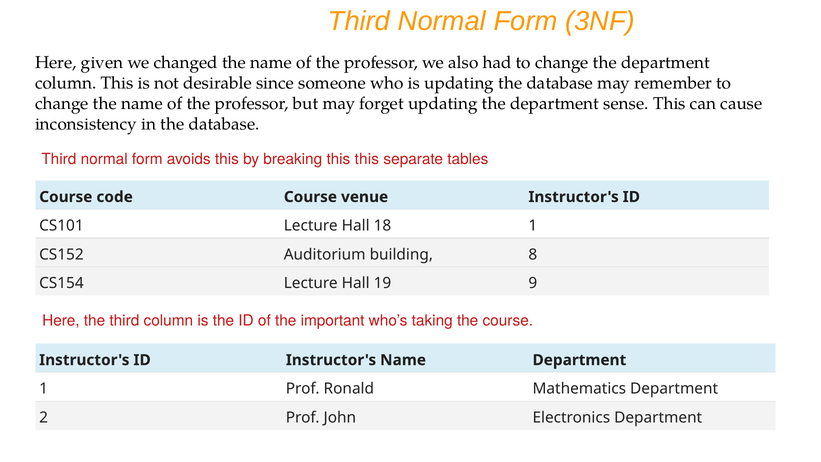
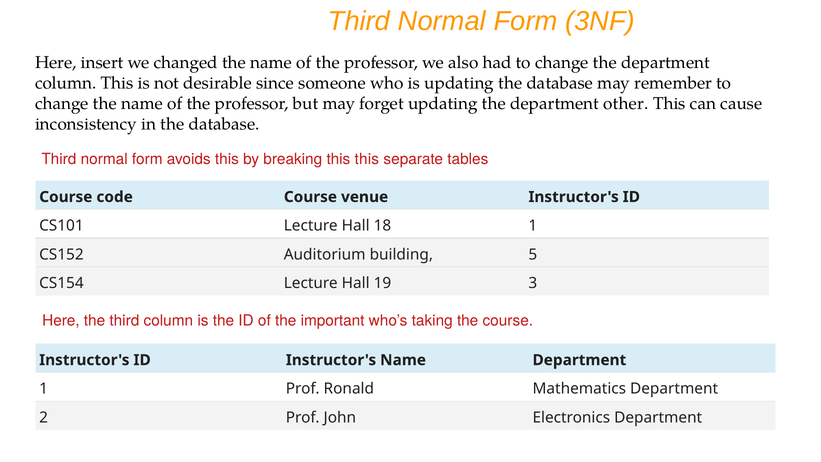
given: given -> insert
sense: sense -> other
8: 8 -> 5
9: 9 -> 3
